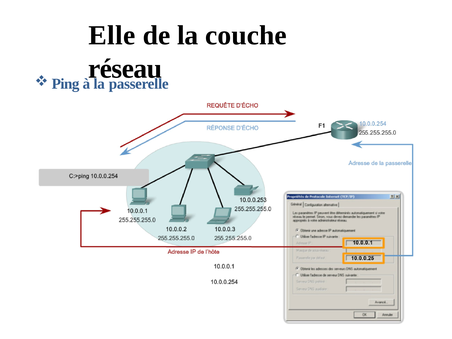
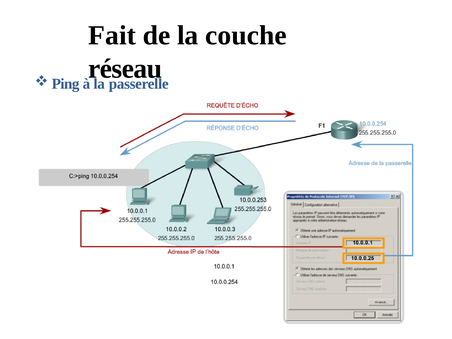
Elle: Elle -> Fait
